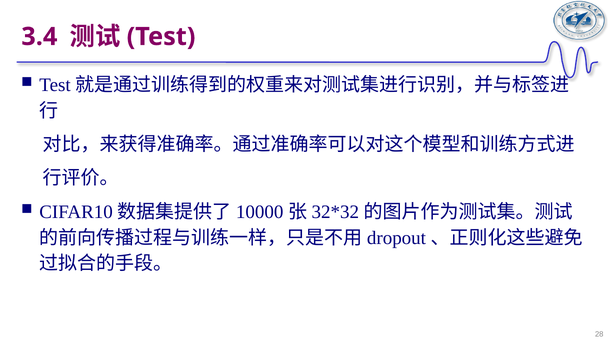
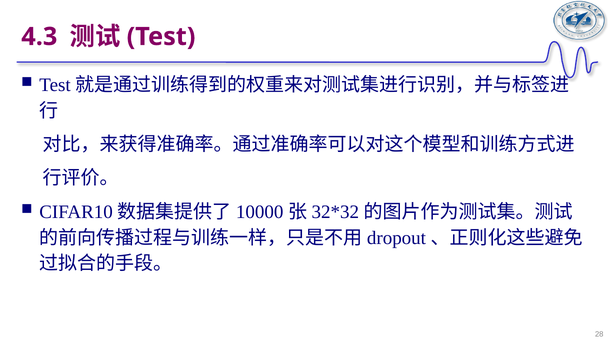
3.4: 3.4 -> 4.3
